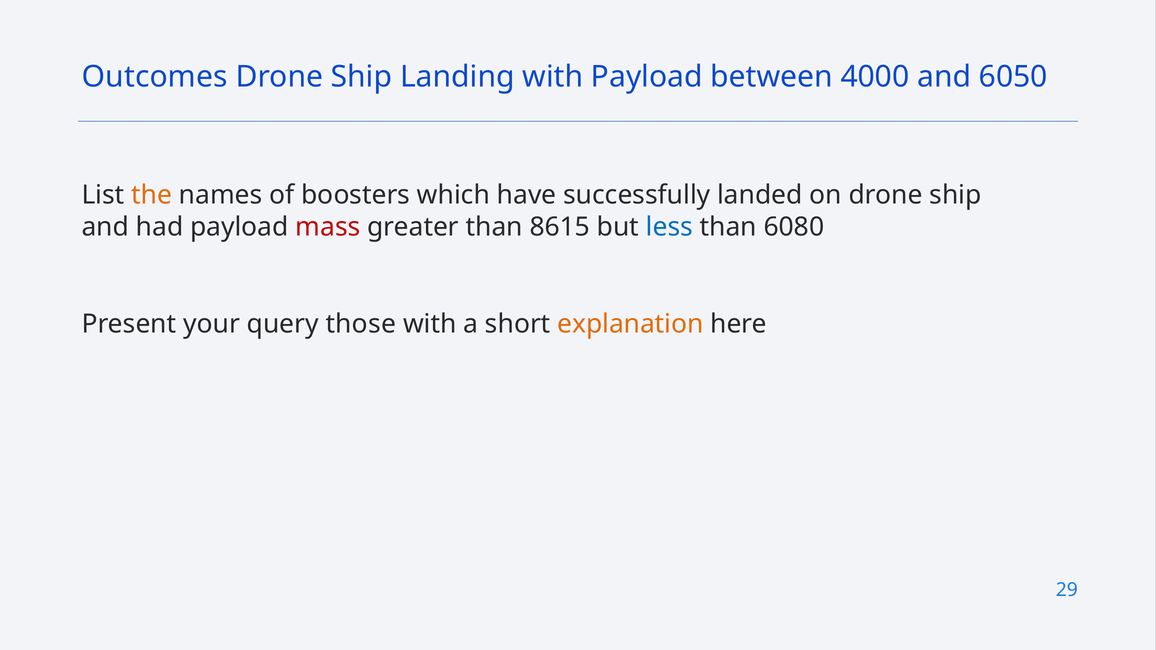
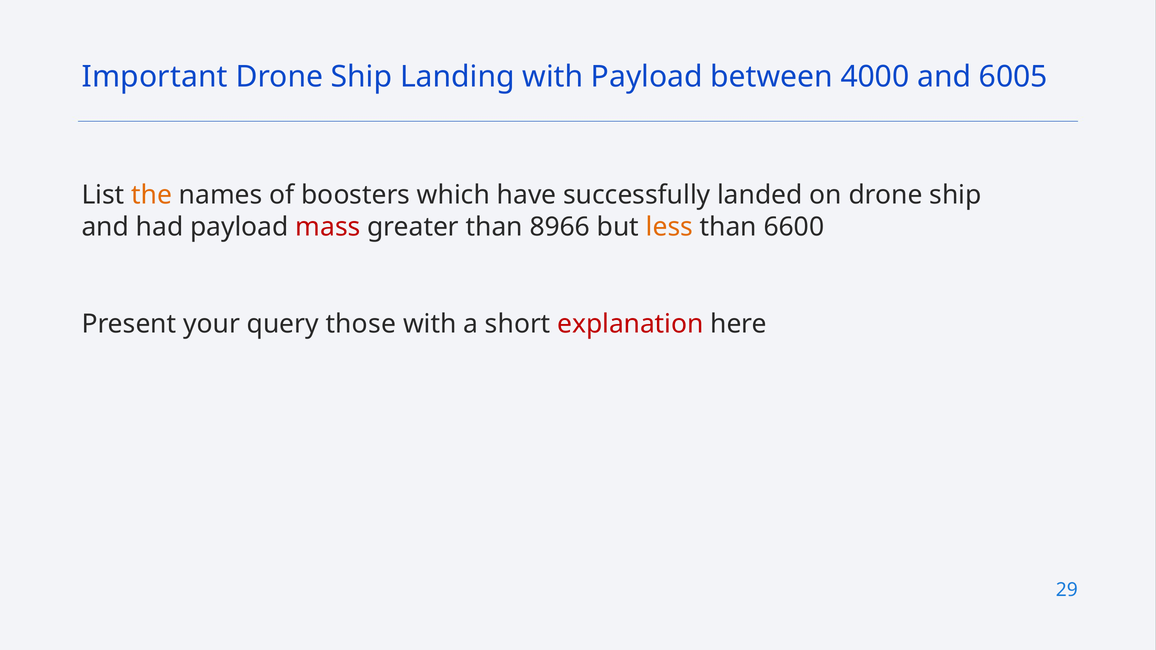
Outcomes: Outcomes -> Important
6050: 6050 -> 6005
8615: 8615 -> 8966
less colour: blue -> orange
6080: 6080 -> 6600
explanation colour: orange -> red
